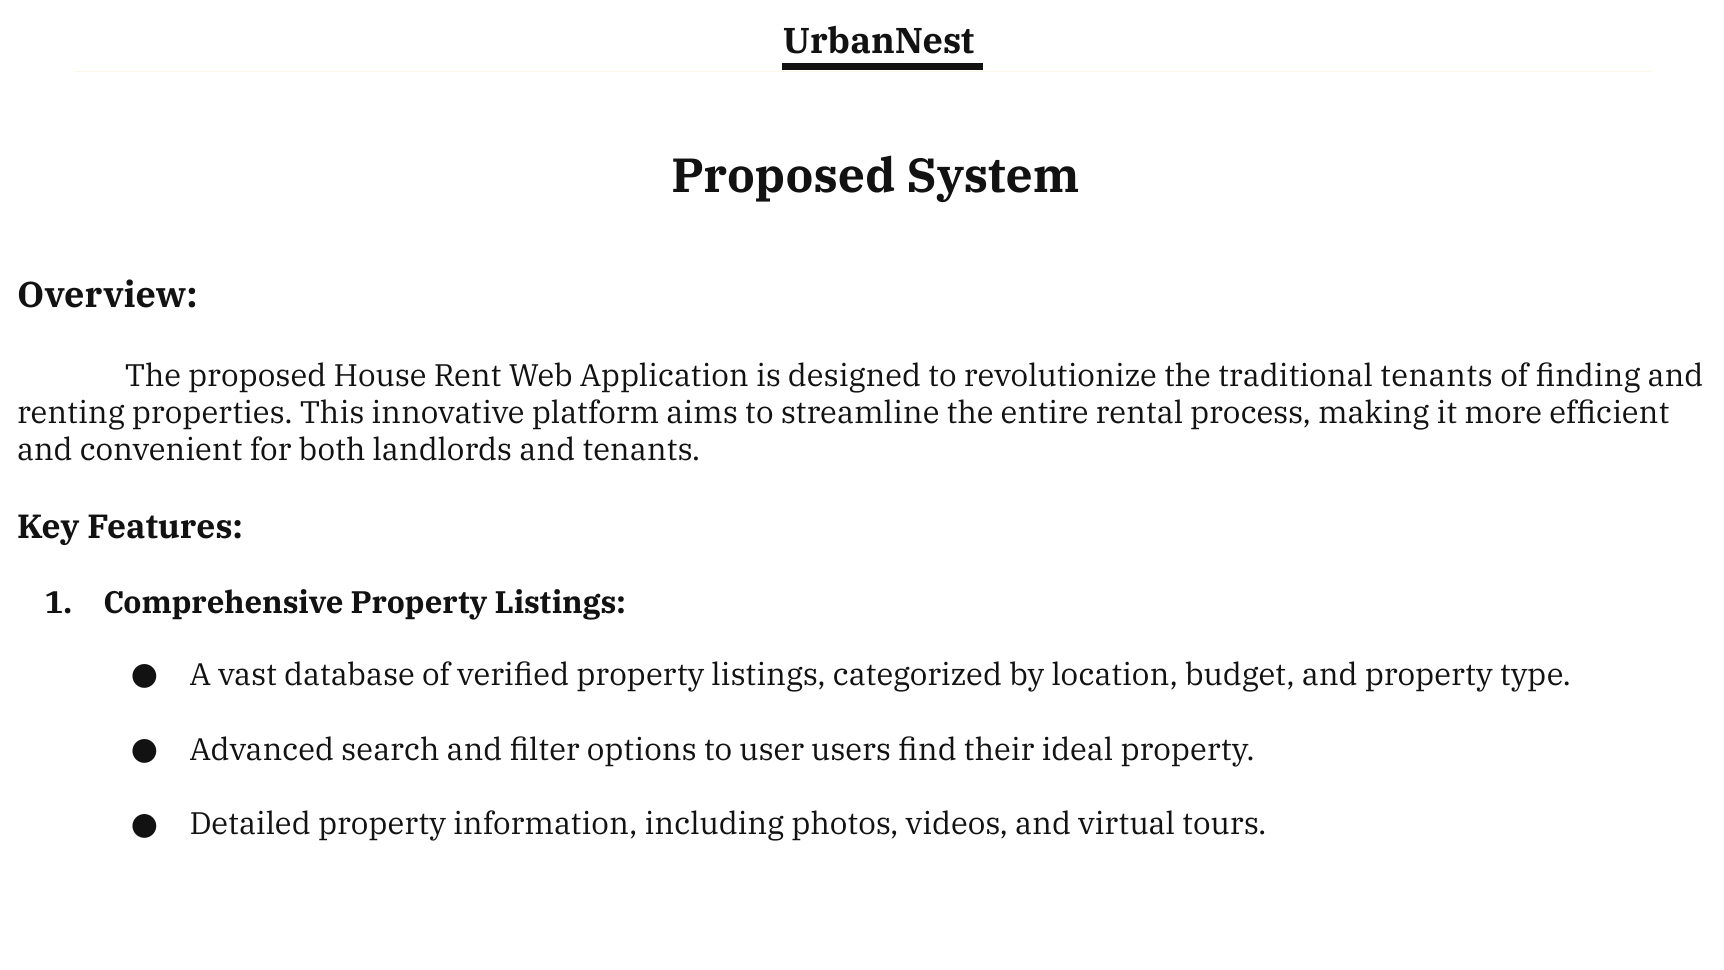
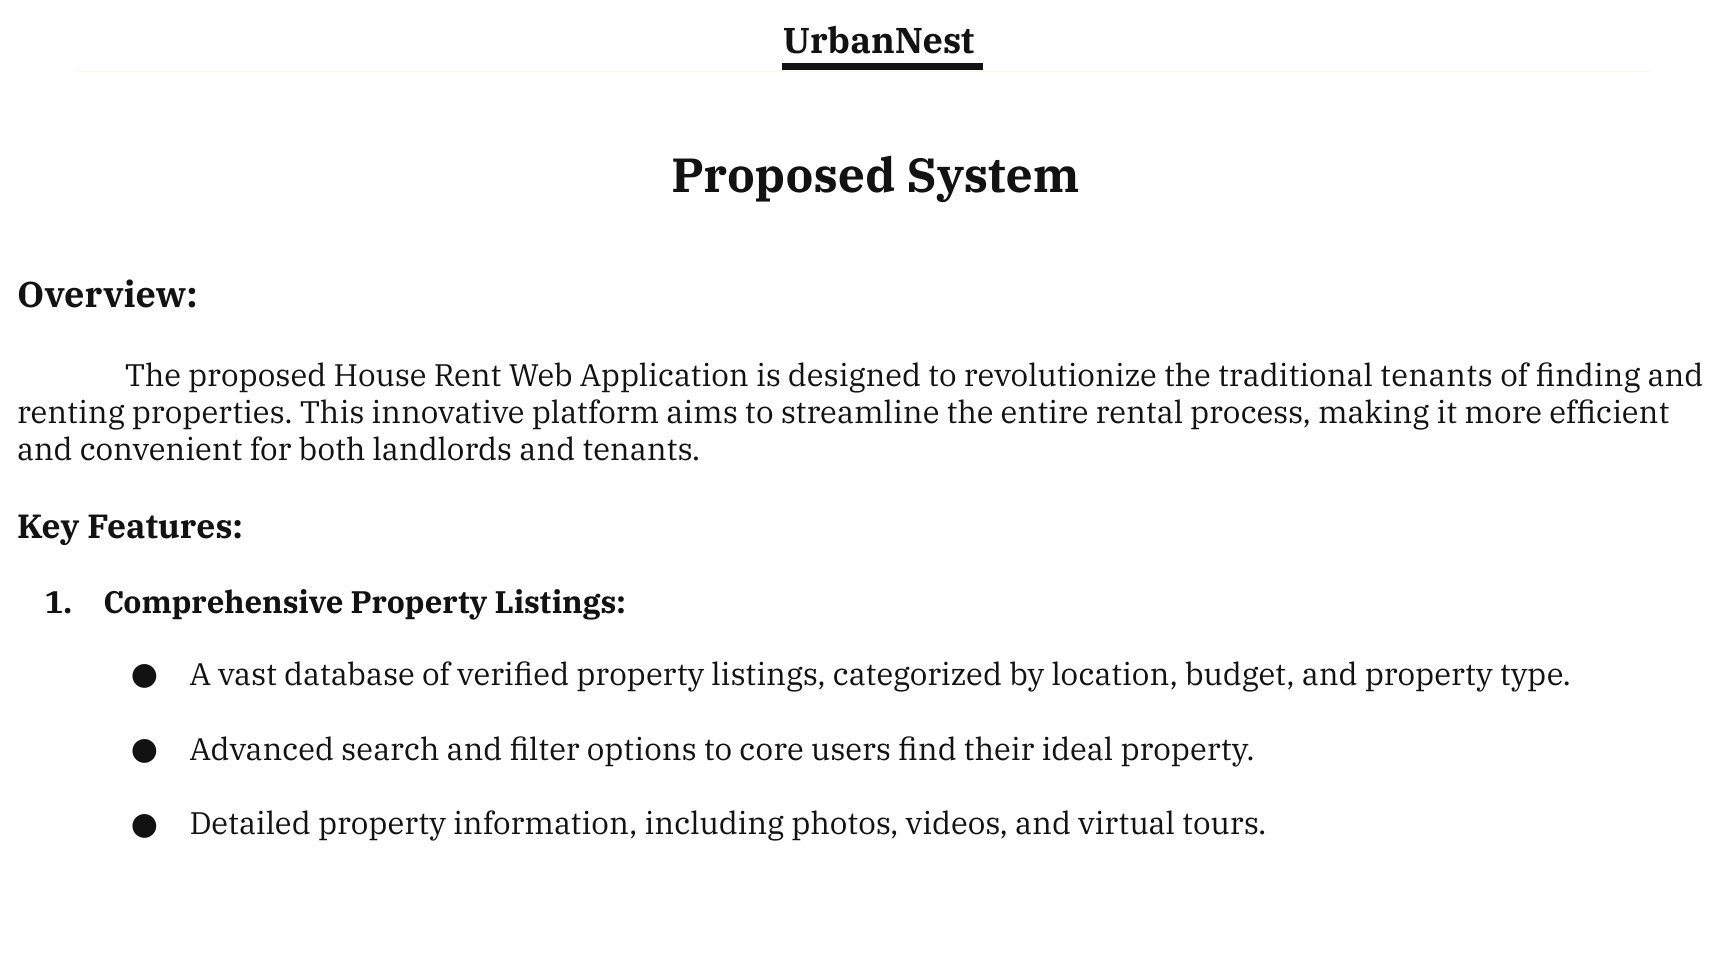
user: user -> core
